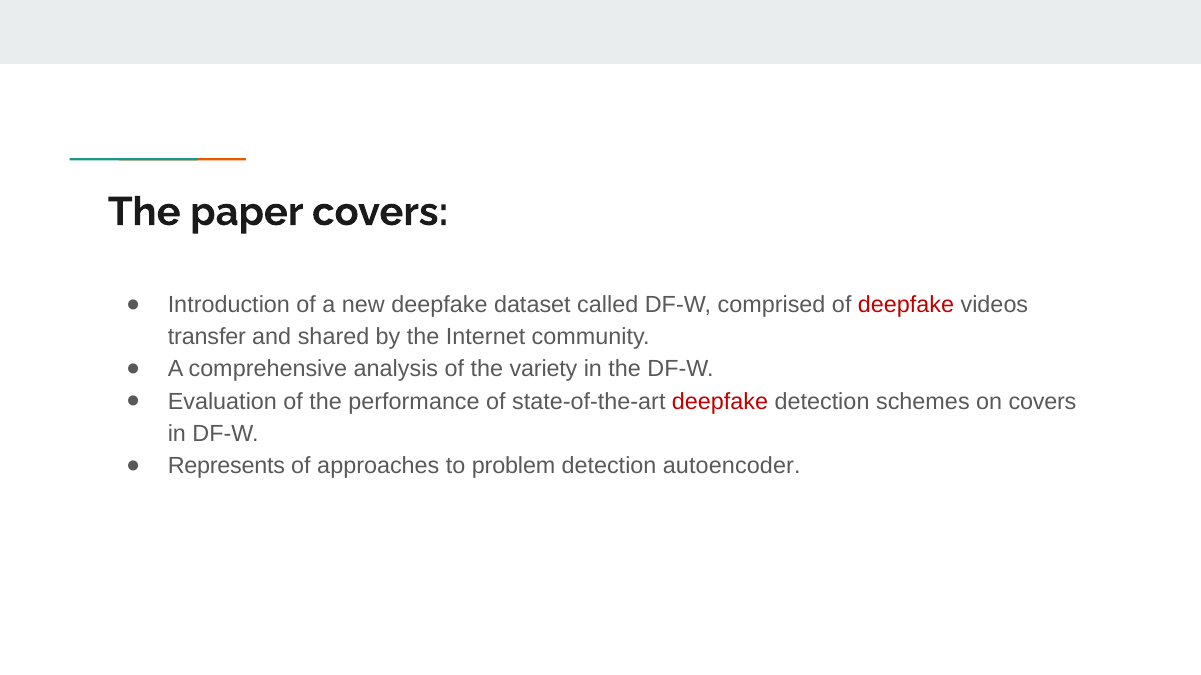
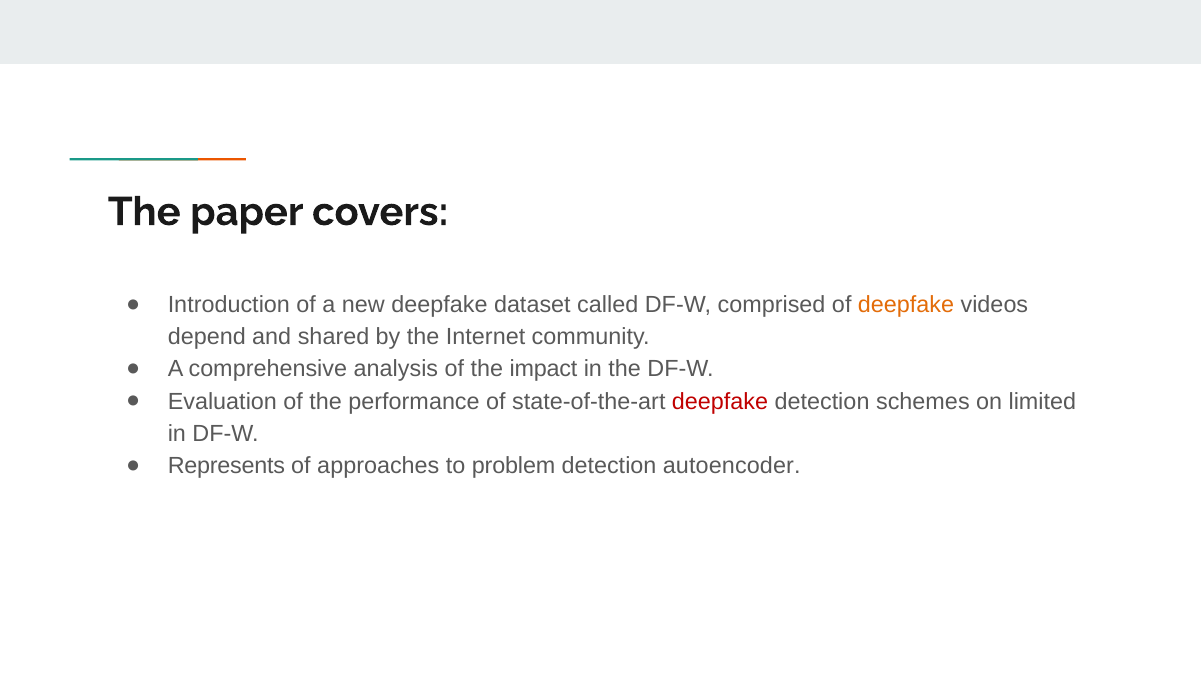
deepfake at (906, 305) colour: red -> orange
transfer: transfer -> depend
variety: variety -> impact
on covers: covers -> limited
